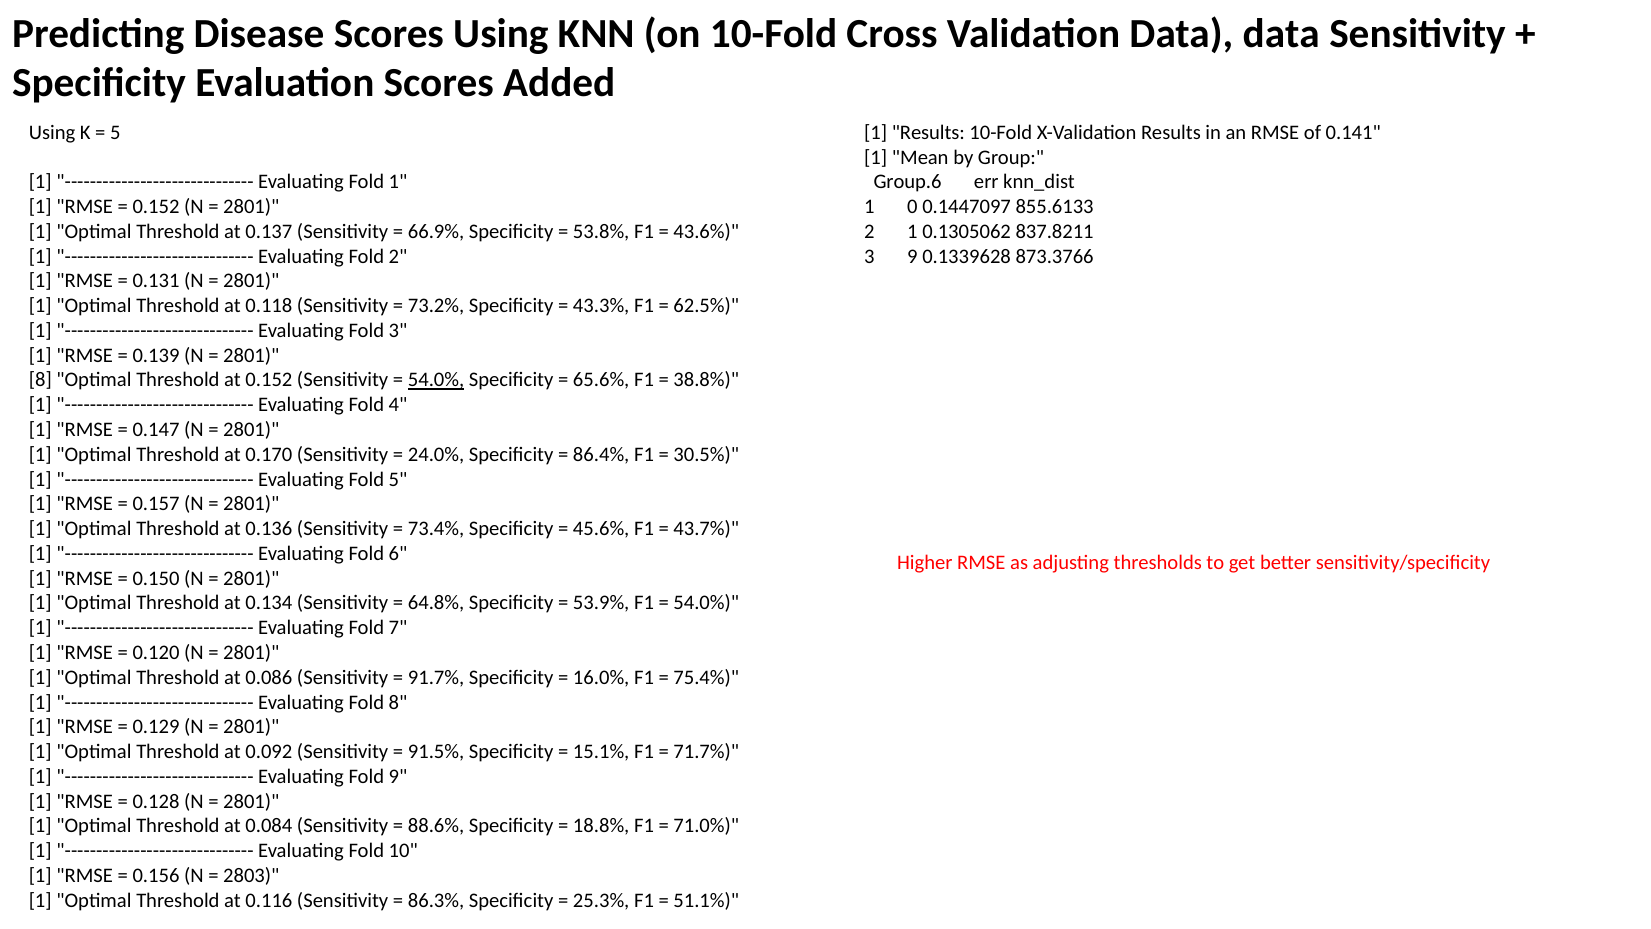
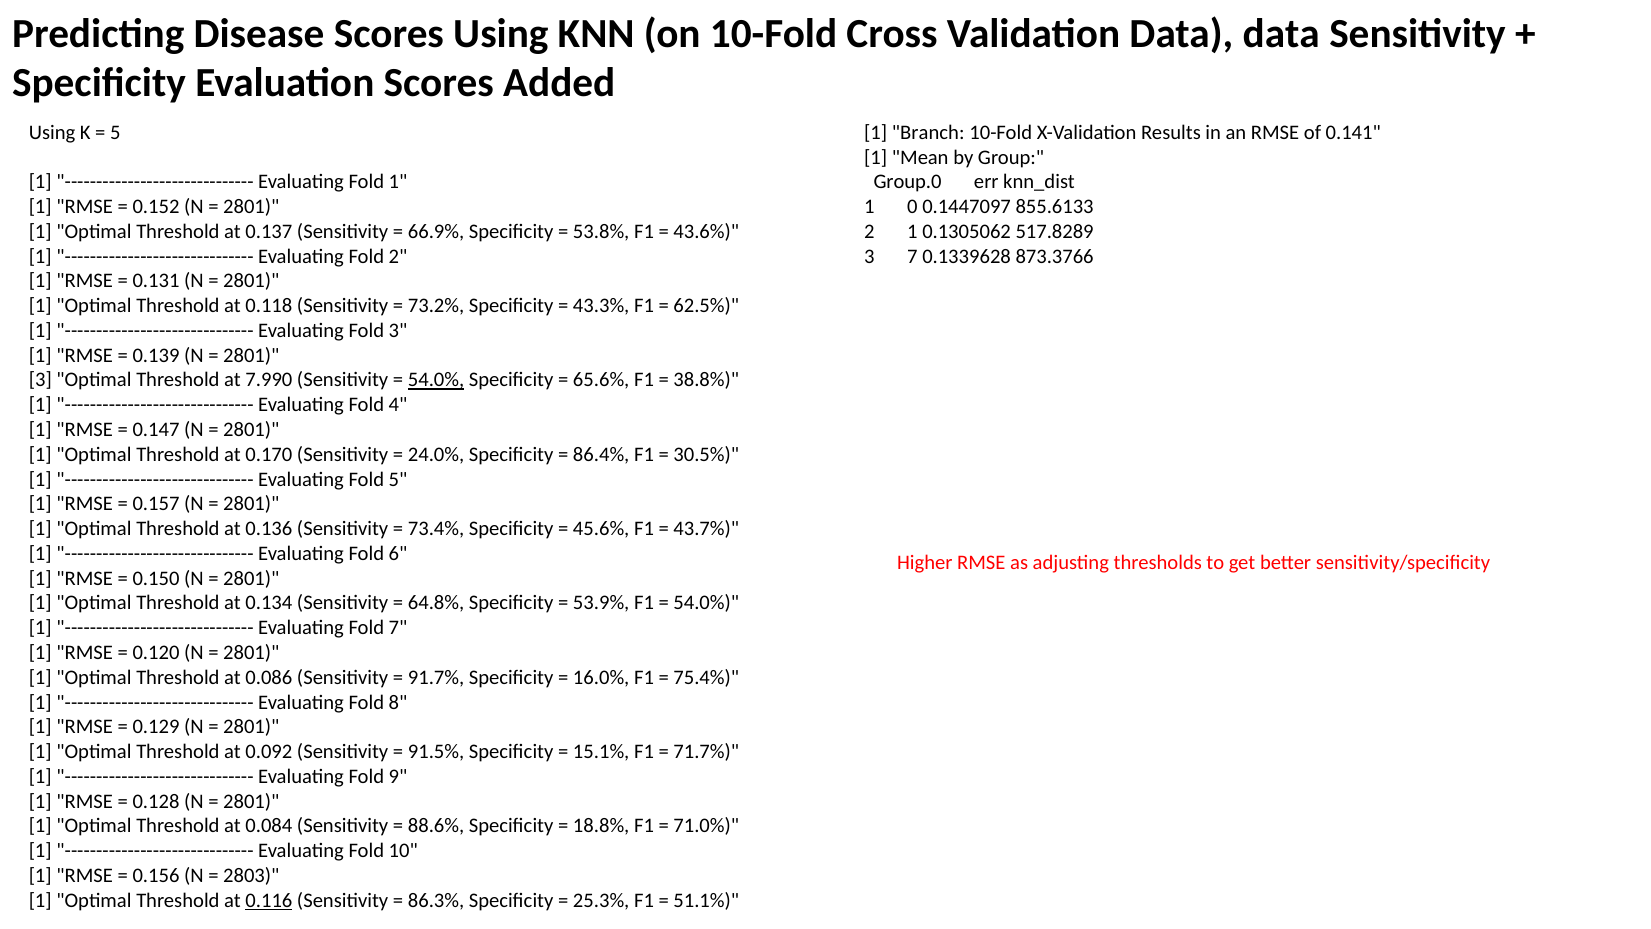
1 Results: Results -> Branch
Group.6: Group.6 -> Group.0
837.8211: 837.8211 -> 517.8289
3 9: 9 -> 7
8 at (40, 380): 8 -> 3
at 0.152: 0.152 -> 7.990
0.116 underline: none -> present
